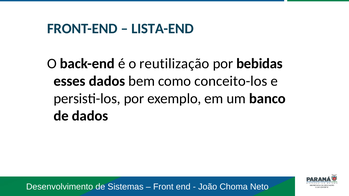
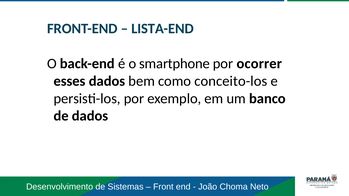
reutilização: reutilização -> smartphone
bebidas: bebidas -> ocorrer
